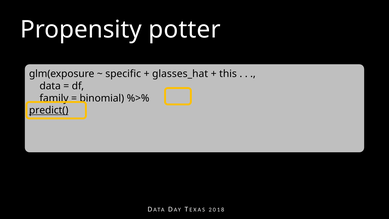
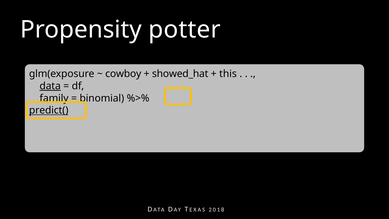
specific: specific -> cowboy
glasses_hat: glasses_hat -> showed_hat
data underline: none -> present
